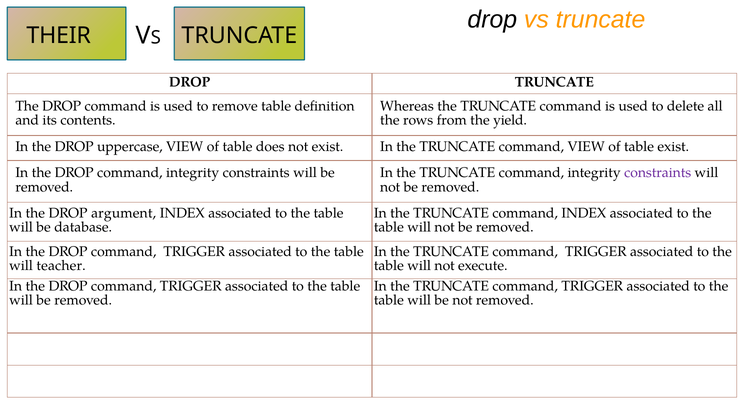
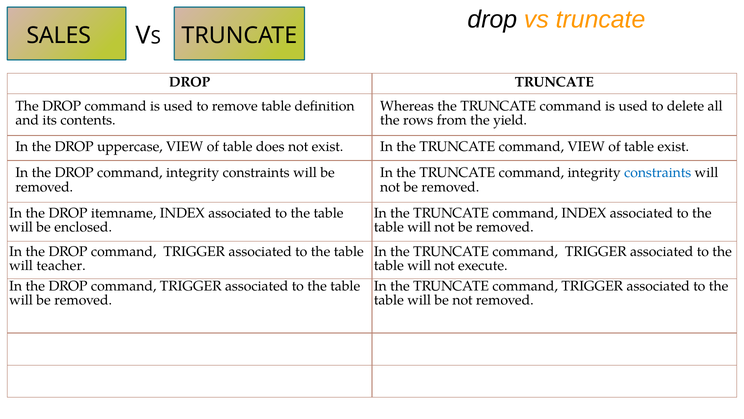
THEIR: THEIR -> SALES
constraints at (658, 173) colour: purple -> blue
argument: argument -> itemname
database: database -> enclosed
